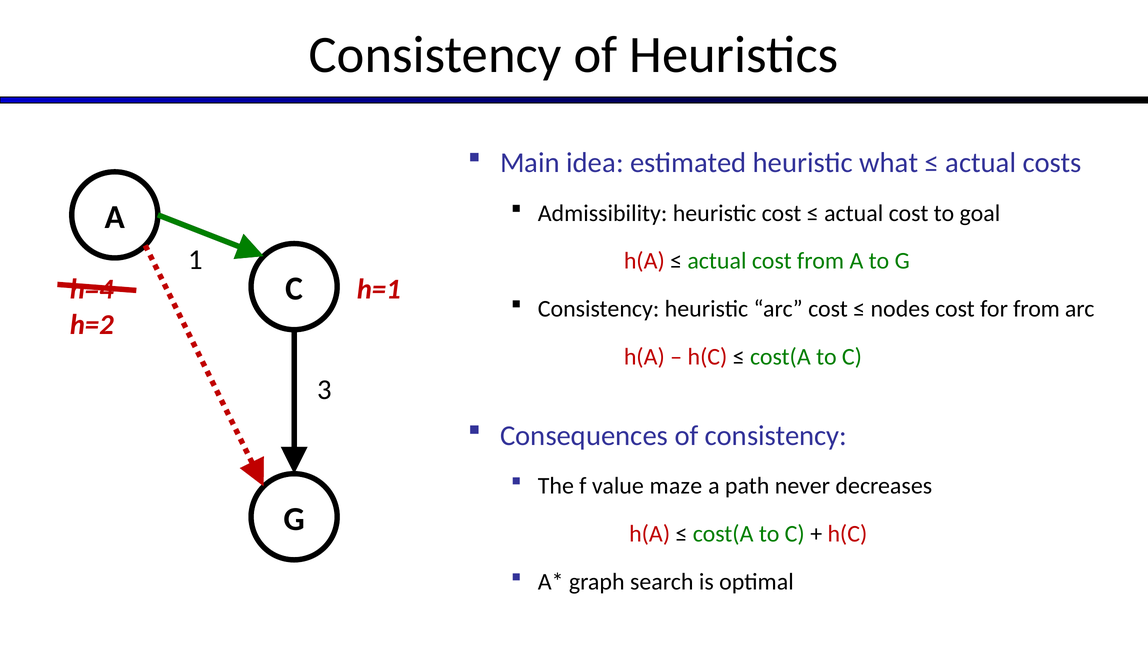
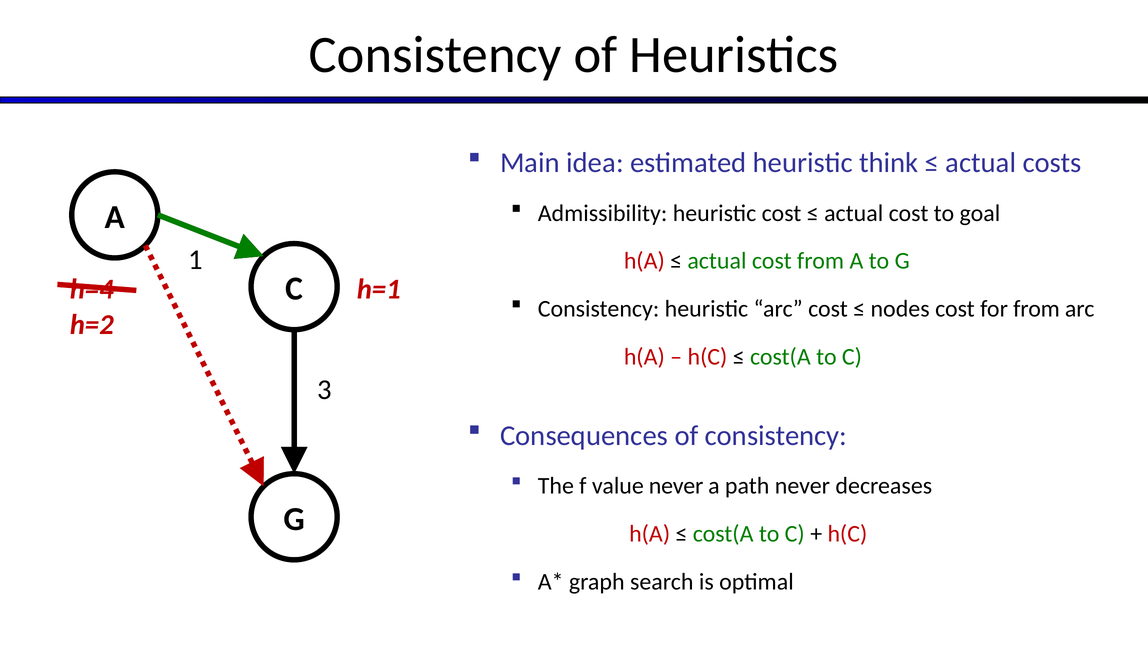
what: what -> think
value maze: maze -> never
